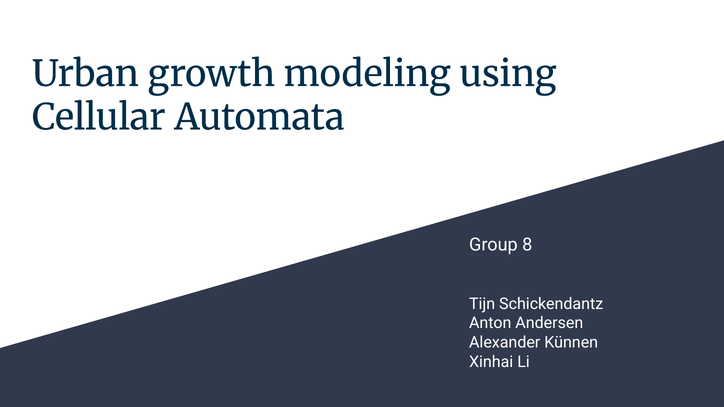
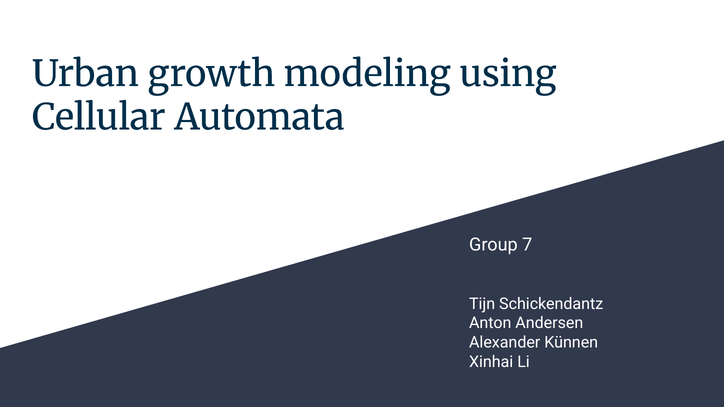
8: 8 -> 7
